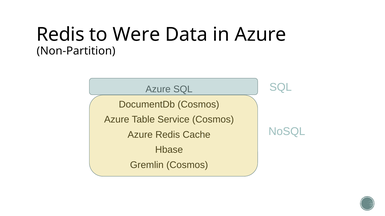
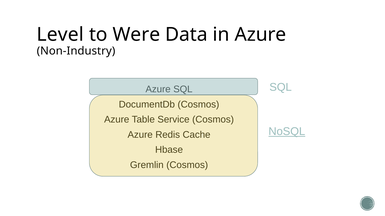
Redis at (60, 35): Redis -> Level
Non-Partition: Non-Partition -> Non-Industry
NoSQL underline: none -> present
